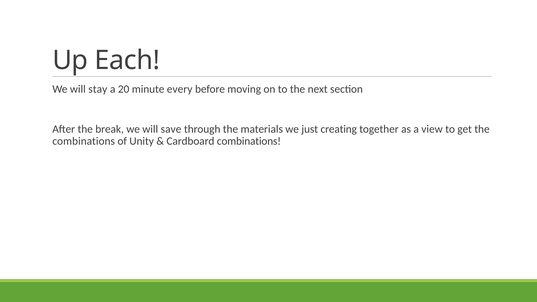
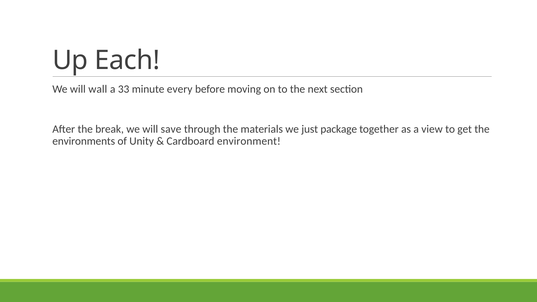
stay: stay -> wall
20: 20 -> 33
creating: creating -> package
combinations at (84, 141): combinations -> environments
Cardboard combinations: combinations -> environment
